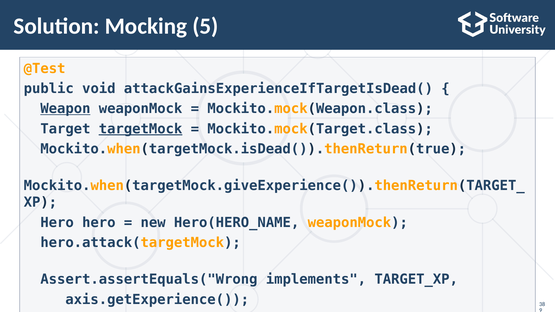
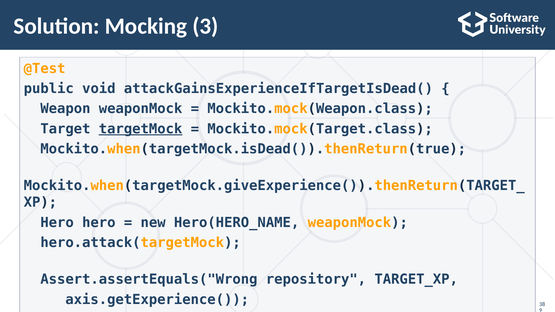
5: 5 -> 3
Weapon underline: present -> none
implements: implements -> repository
